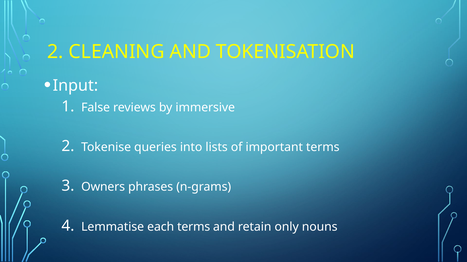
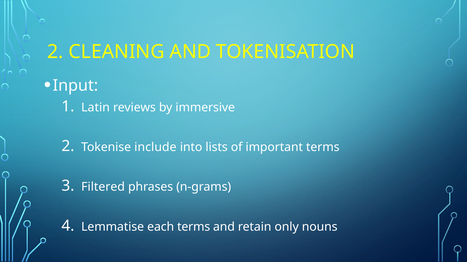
False: False -> Latin
queries: queries -> include
Owners: Owners -> Filtered
